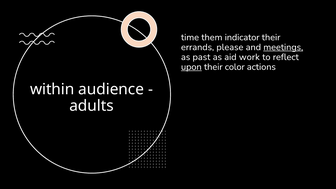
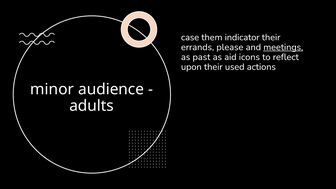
time: time -> case
work: work -> icons
upon underline: present -> none
color: color -> used
within: within -> minor
